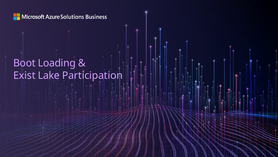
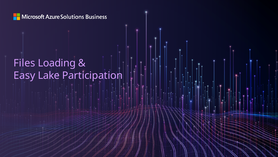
Boot: Boot -> Files
Exist: Exist -> Easy
